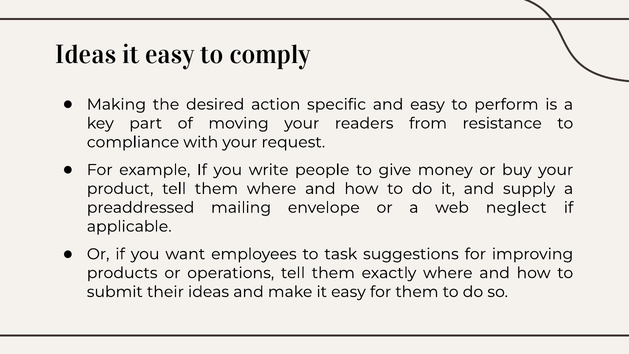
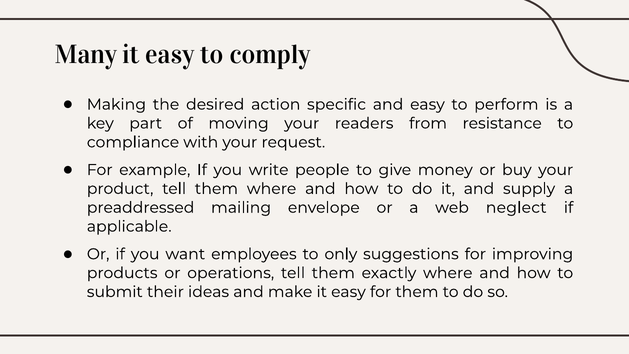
Ideas at (86, 54): Ideas -> Many
task: task -> only
